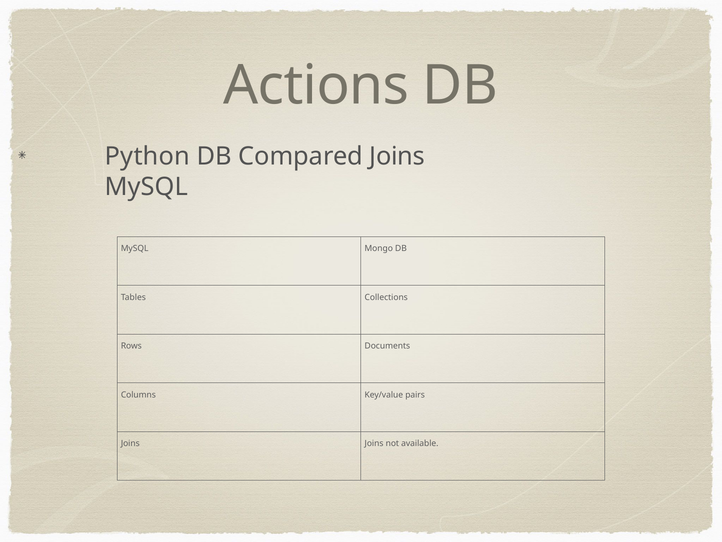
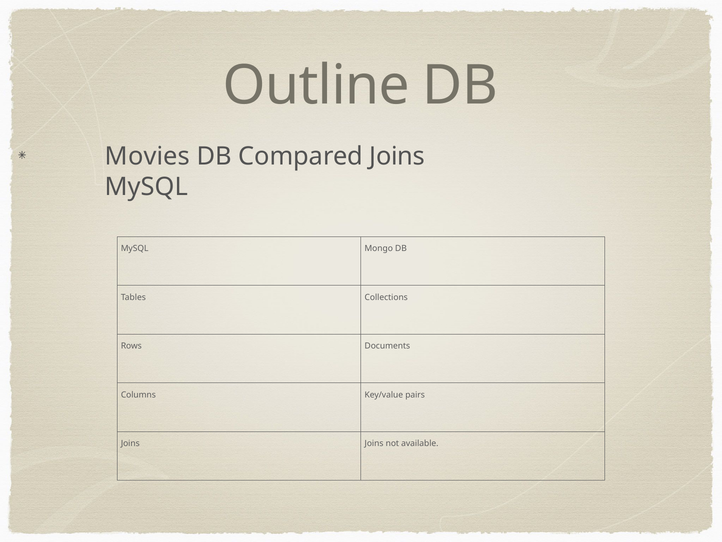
Actions: Actions -> Outline
Python: Python -> Movies
